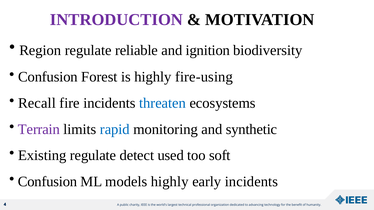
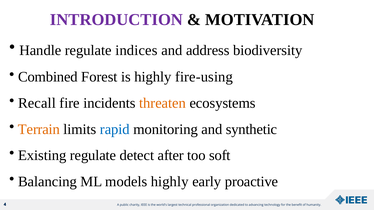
Region: Region -> Handle
reliable: reliable -> indices
ignition: ignition -> address
Confusion at (48, 77): Confusion -> Combined
threaten colour: blue -> orange
Terrain colour: purple -> orange
used: used -> after
Confusion at (47, 182): Confusion -> Balancing
early incidents: incidents -> proactive
